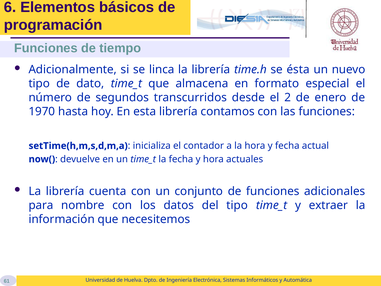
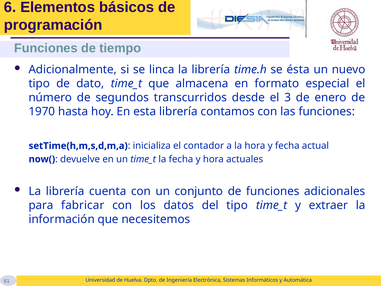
2: 2 -> 3
nombre: nombre -> fabricar
